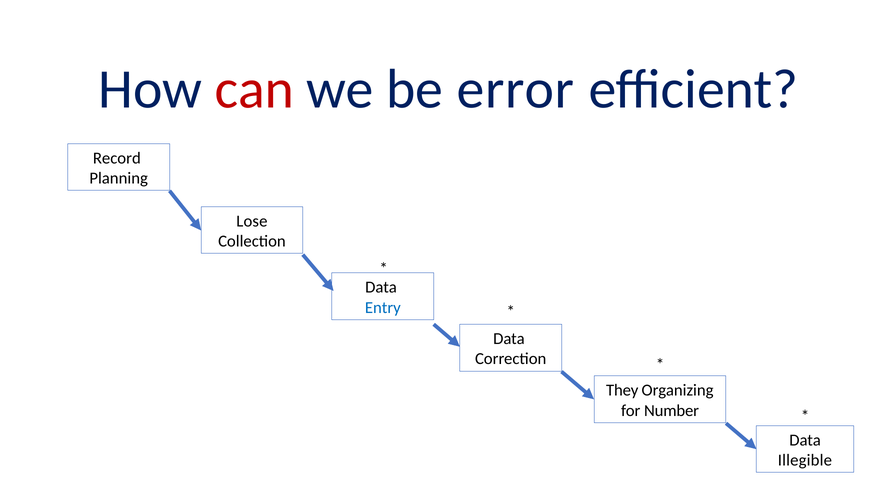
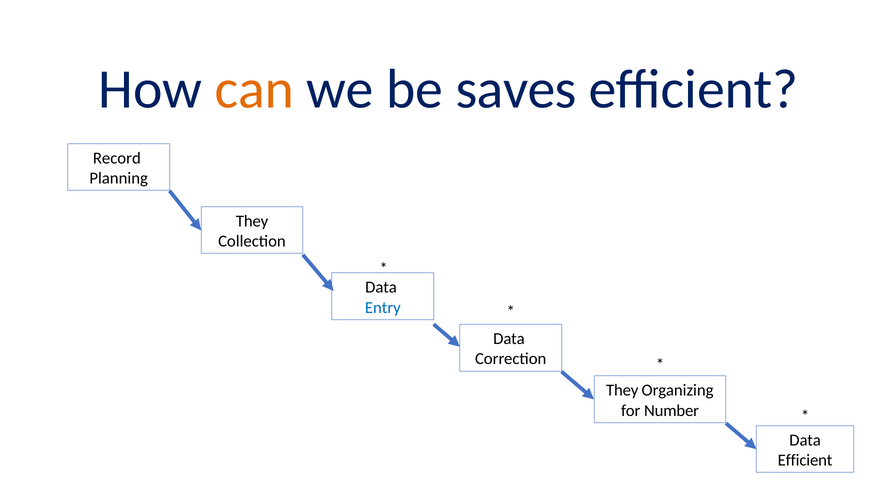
can colour: red -> orange
error: error -> saves
Lose at (252, 221): Lose -> They
Illegible at (805, 460): Illegible -> Efficient
